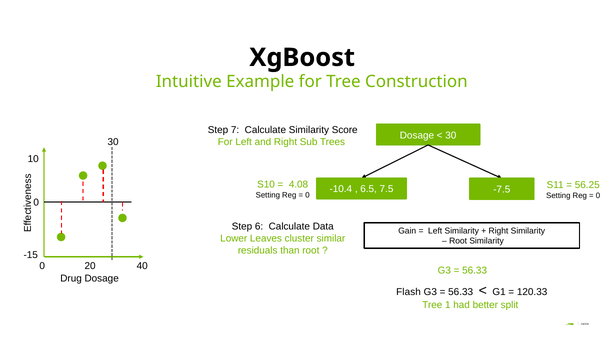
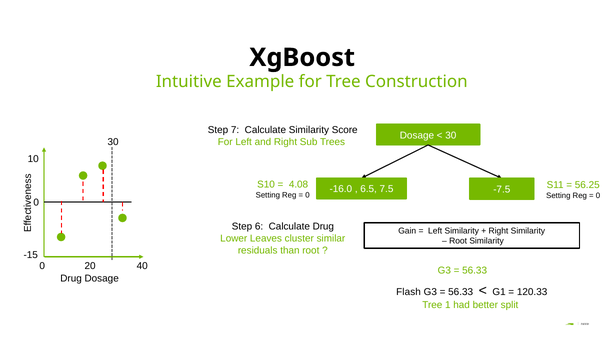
-10.4: -10.4 -> -16.0
Calculate Data: Data -> Drug
